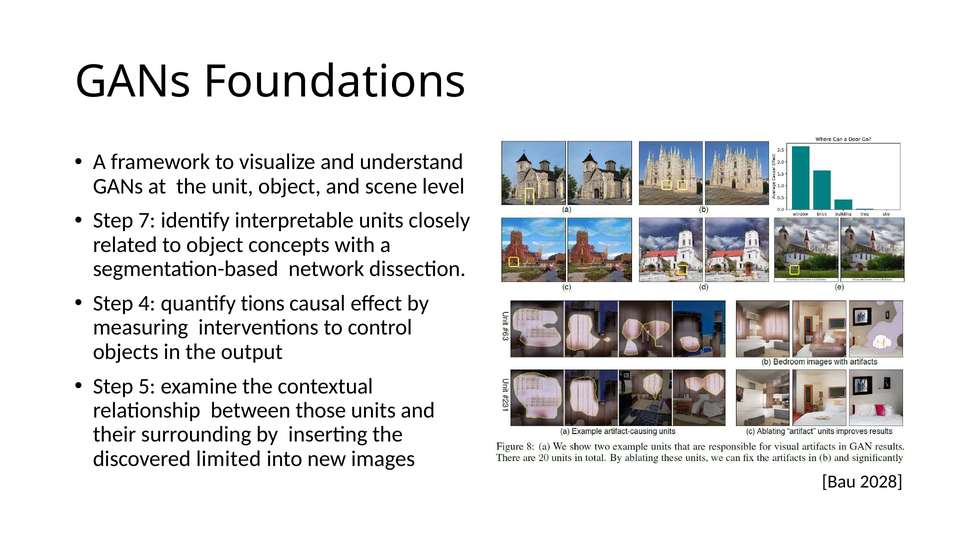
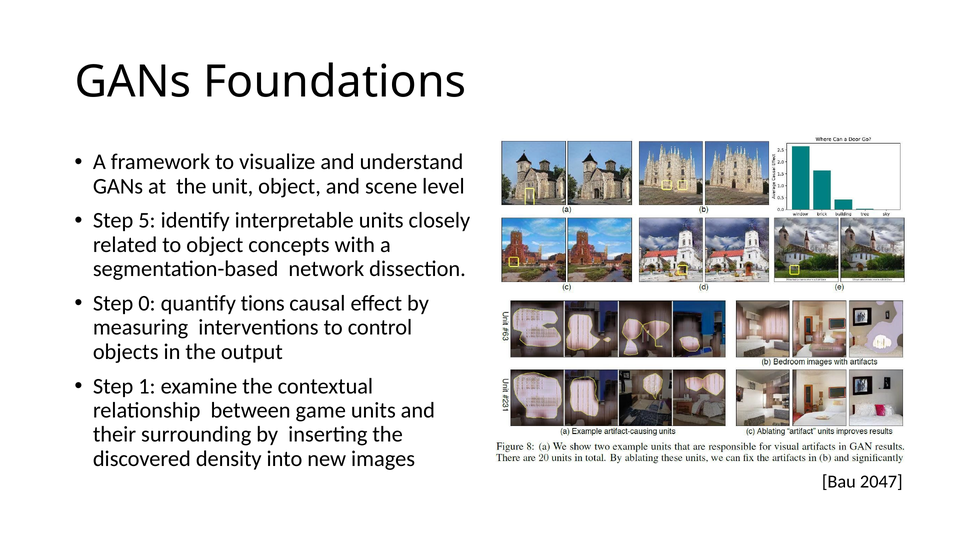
7: 7 -> 5
4: 4 -> 0
5: 5 -> 1
those: those -> game
limited: limited -> density
2028: 2028 -> 2047
